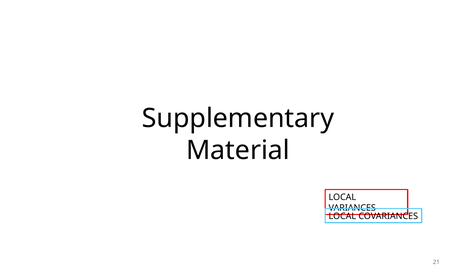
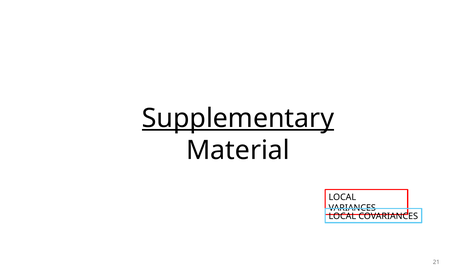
Supplementary underline: none -> present
